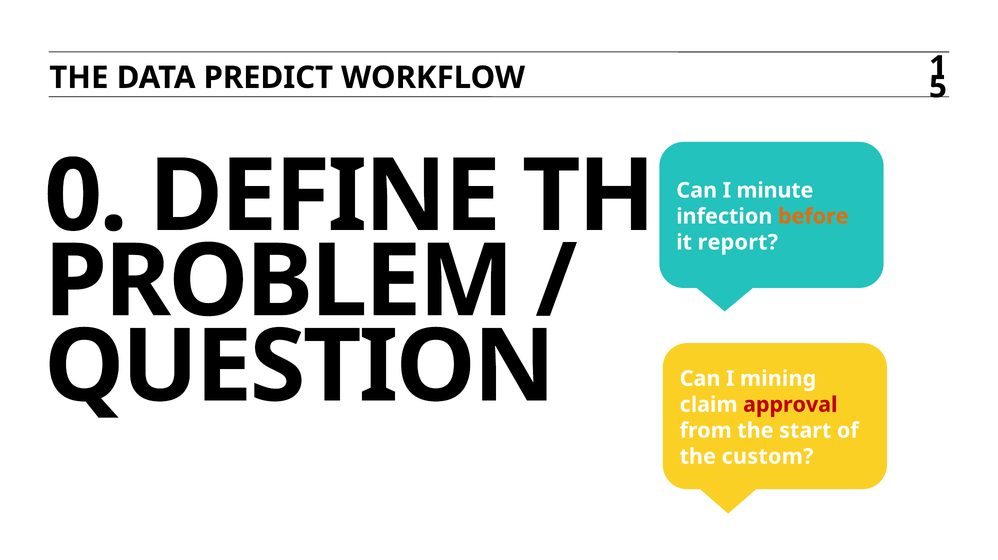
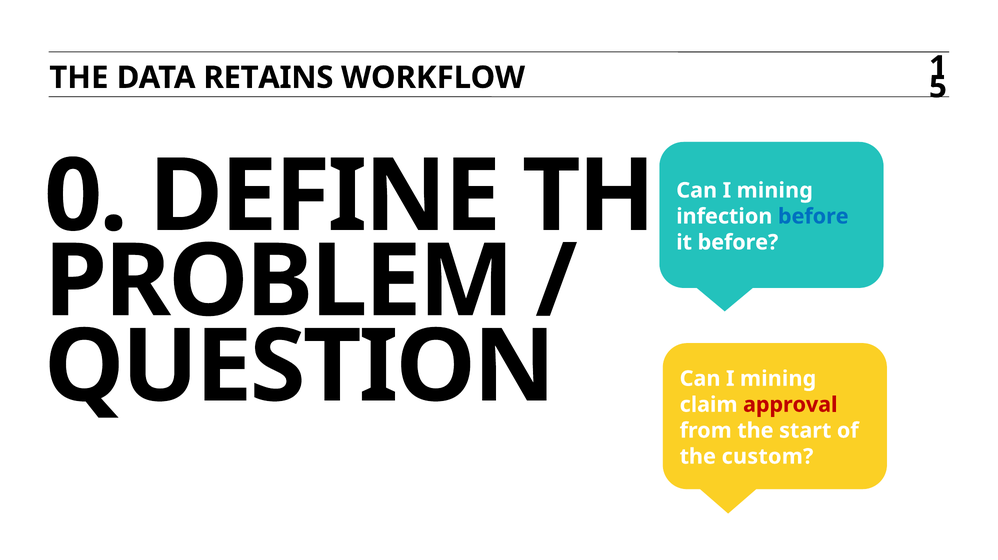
PREDICT: PREDICT -> RETAINS
minute at (775, 191): minute -> mining
before at (813, 217) colour: orange -> blue
report at (738, 243): report -> before
